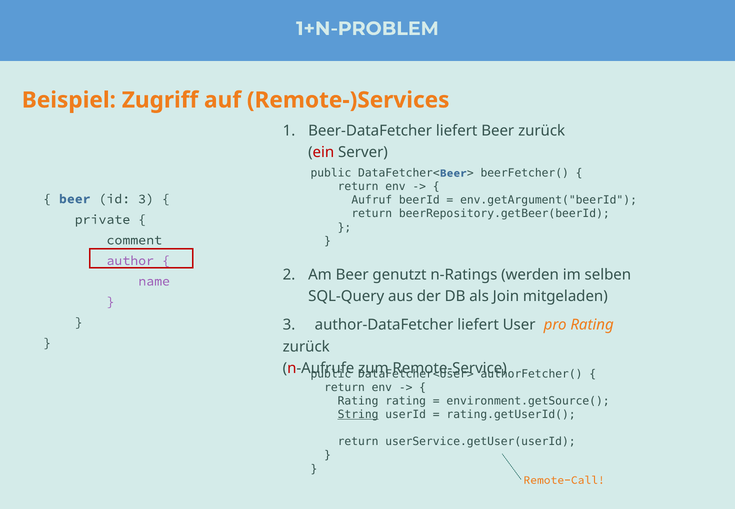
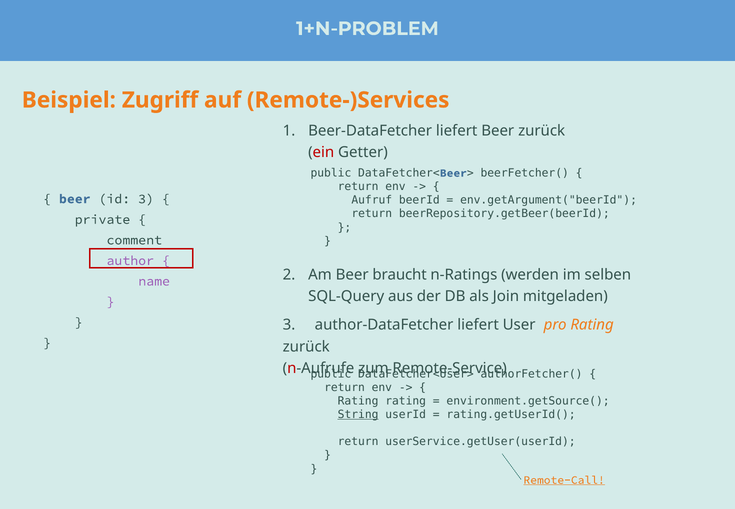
Server: Server -> Getter
genutzt: genutzt -> braucht
Remote-Call underline: none -> present
